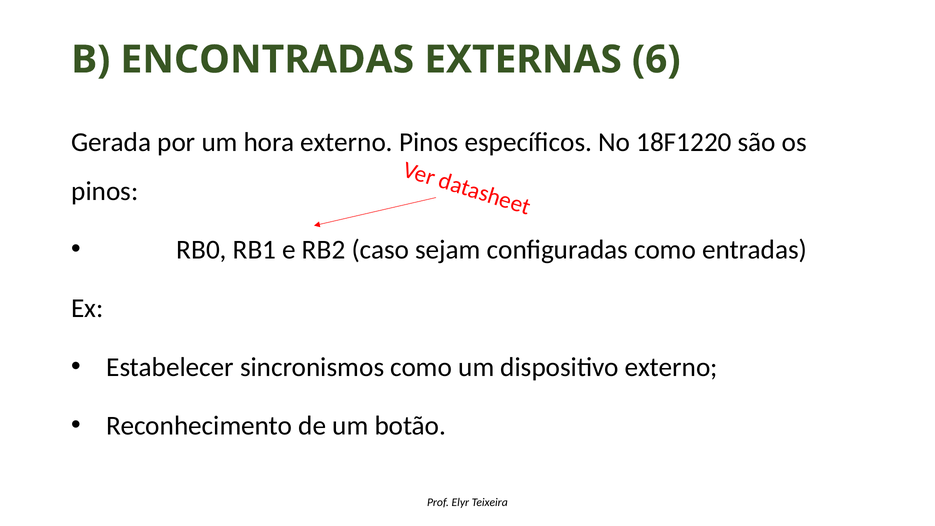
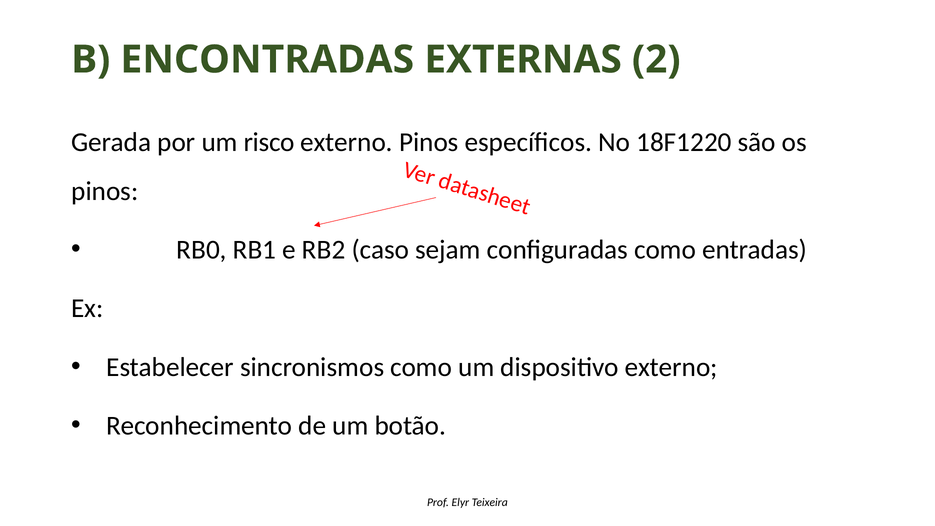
6: 6 -> 2
hora: hora -> risco
